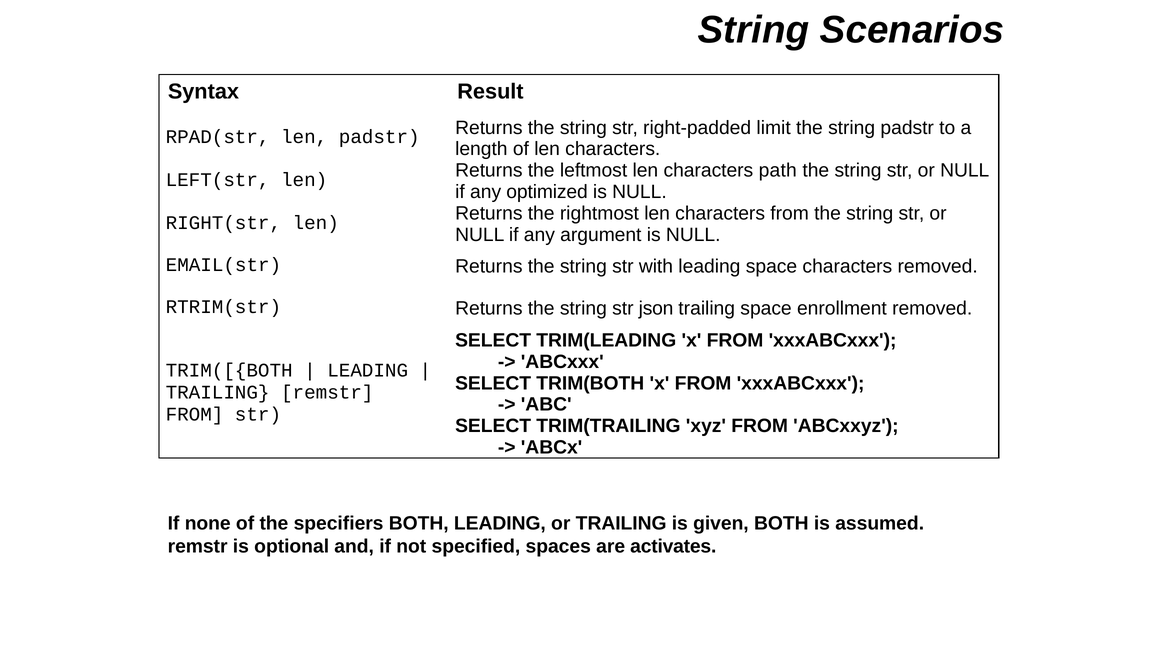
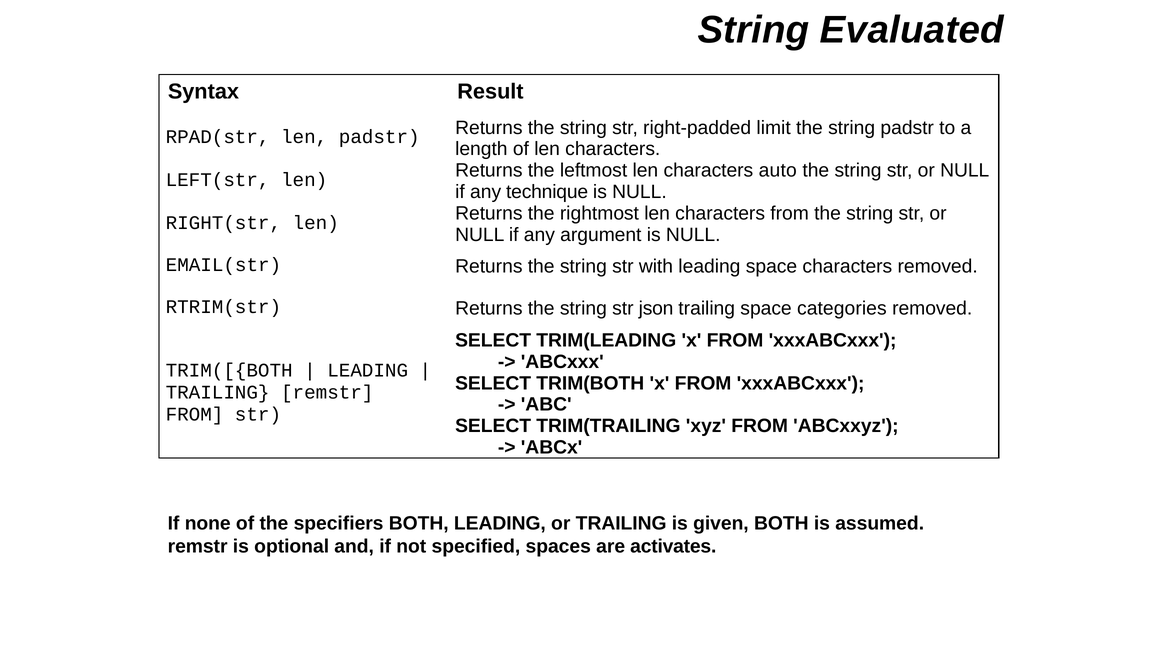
Scenarios: Scenarios -> Evaluated
path: path -> auto
optimized: optimized -> technique
enrollment: enrollment -> categories
